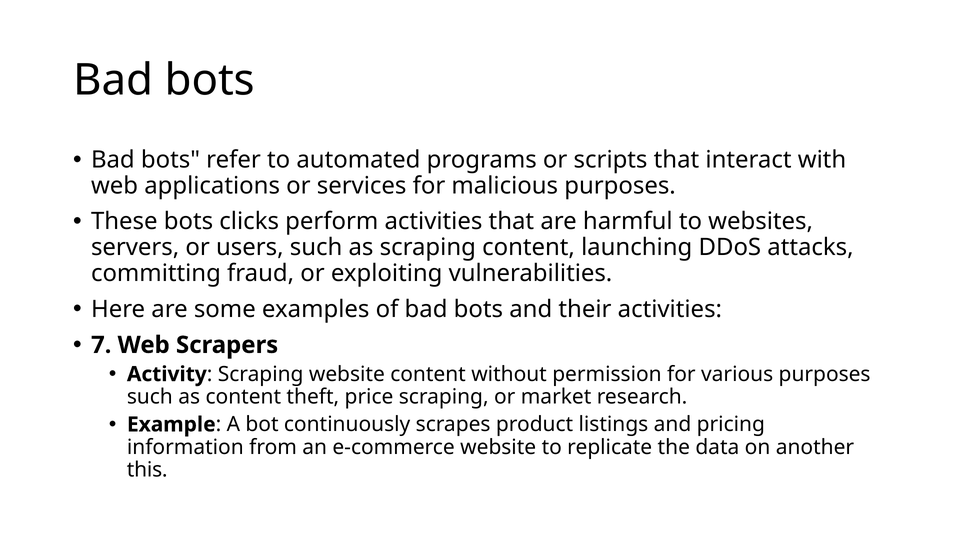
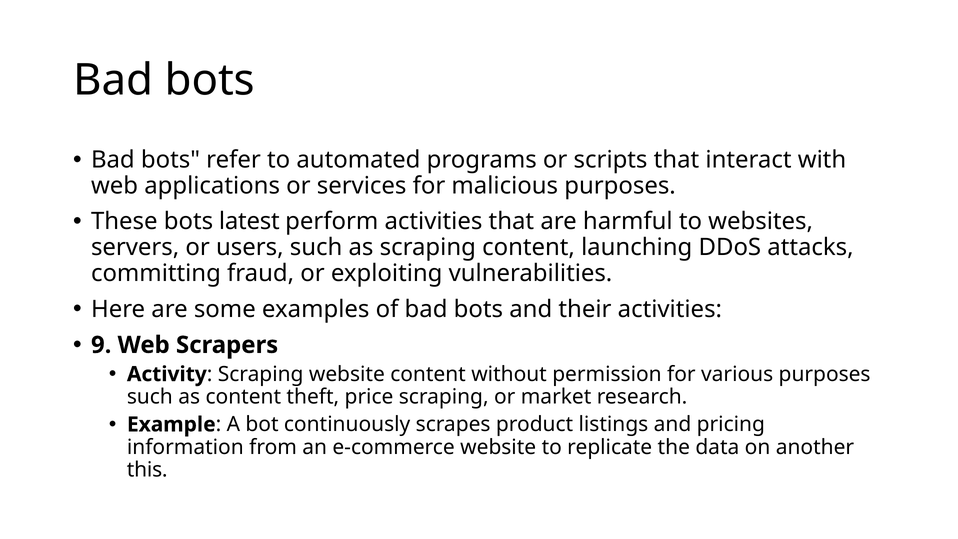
clicks: clicks -> latest
7: 7 -> 9
